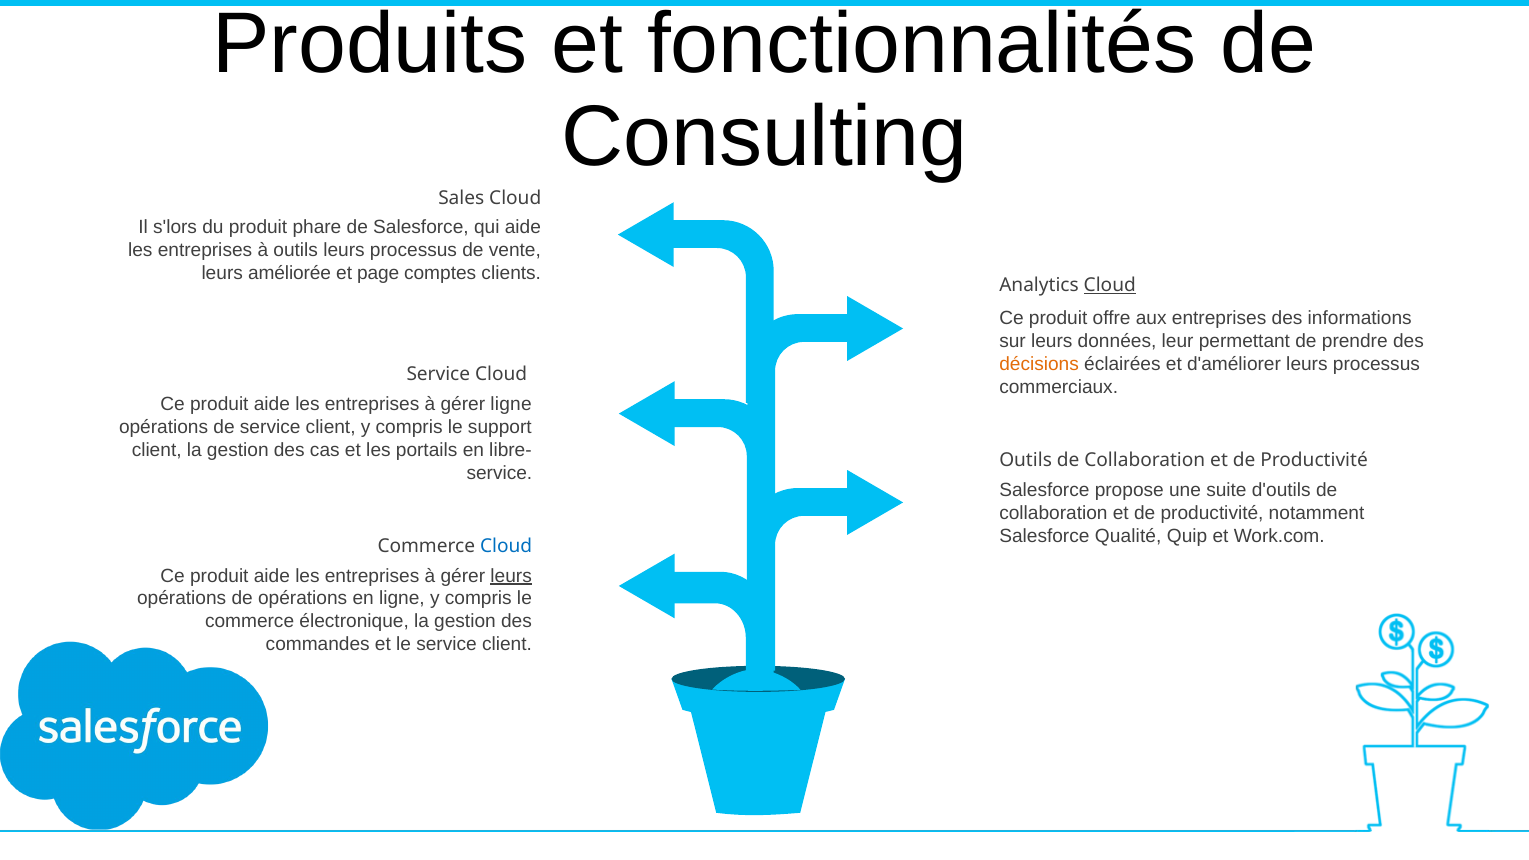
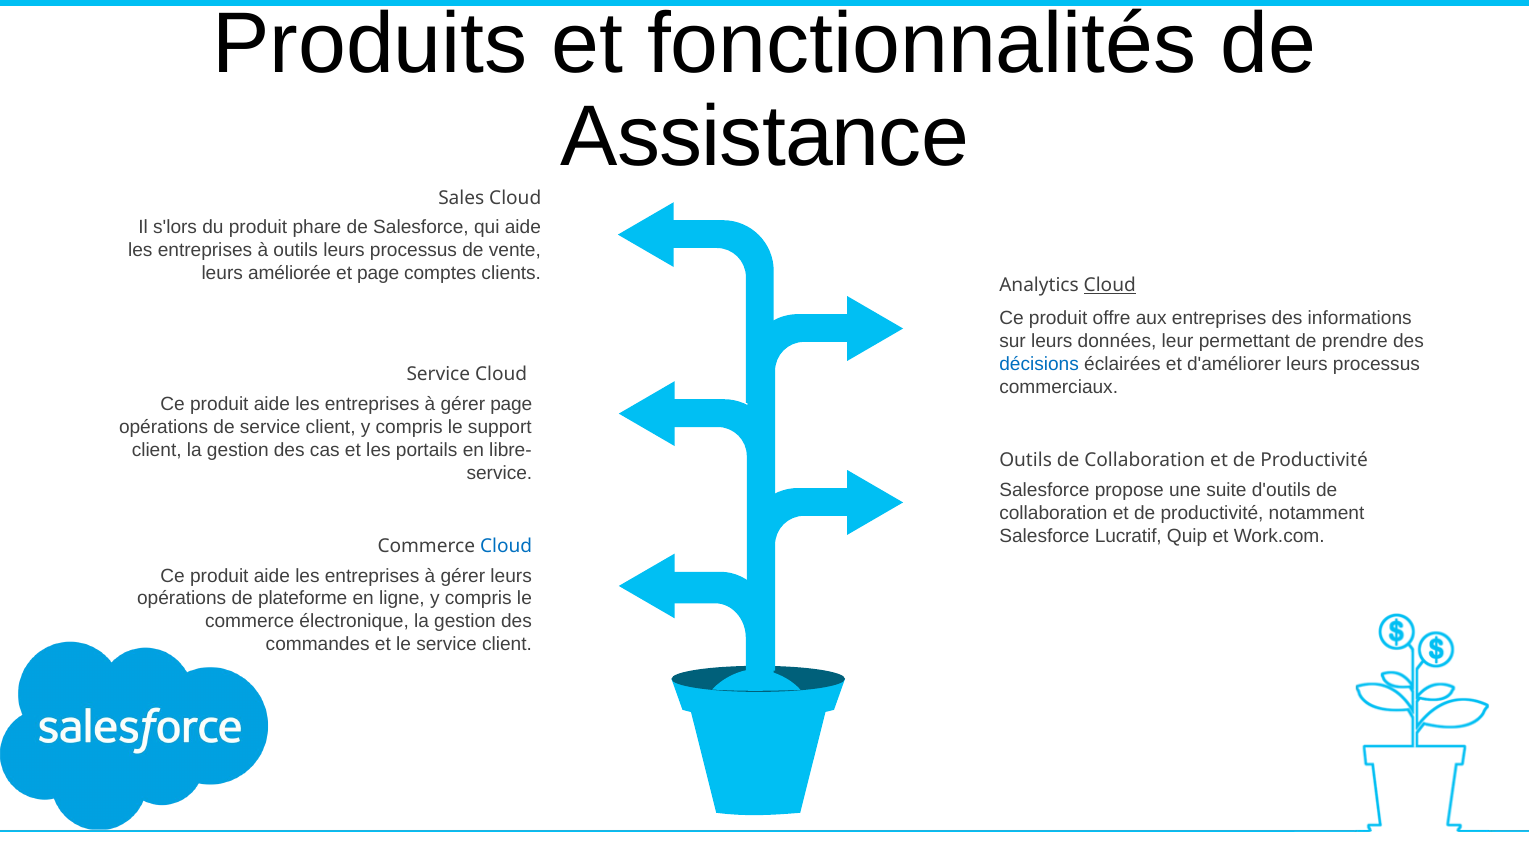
Consulting: Consulting -> Assistance
décisions colour: orange -> blue
gérer ligne: ligne -> page
Qualité: Qualité -> Lucratif
leurs at (511, 576) underline: present -> none
de opérations: opérations -> plateforme
